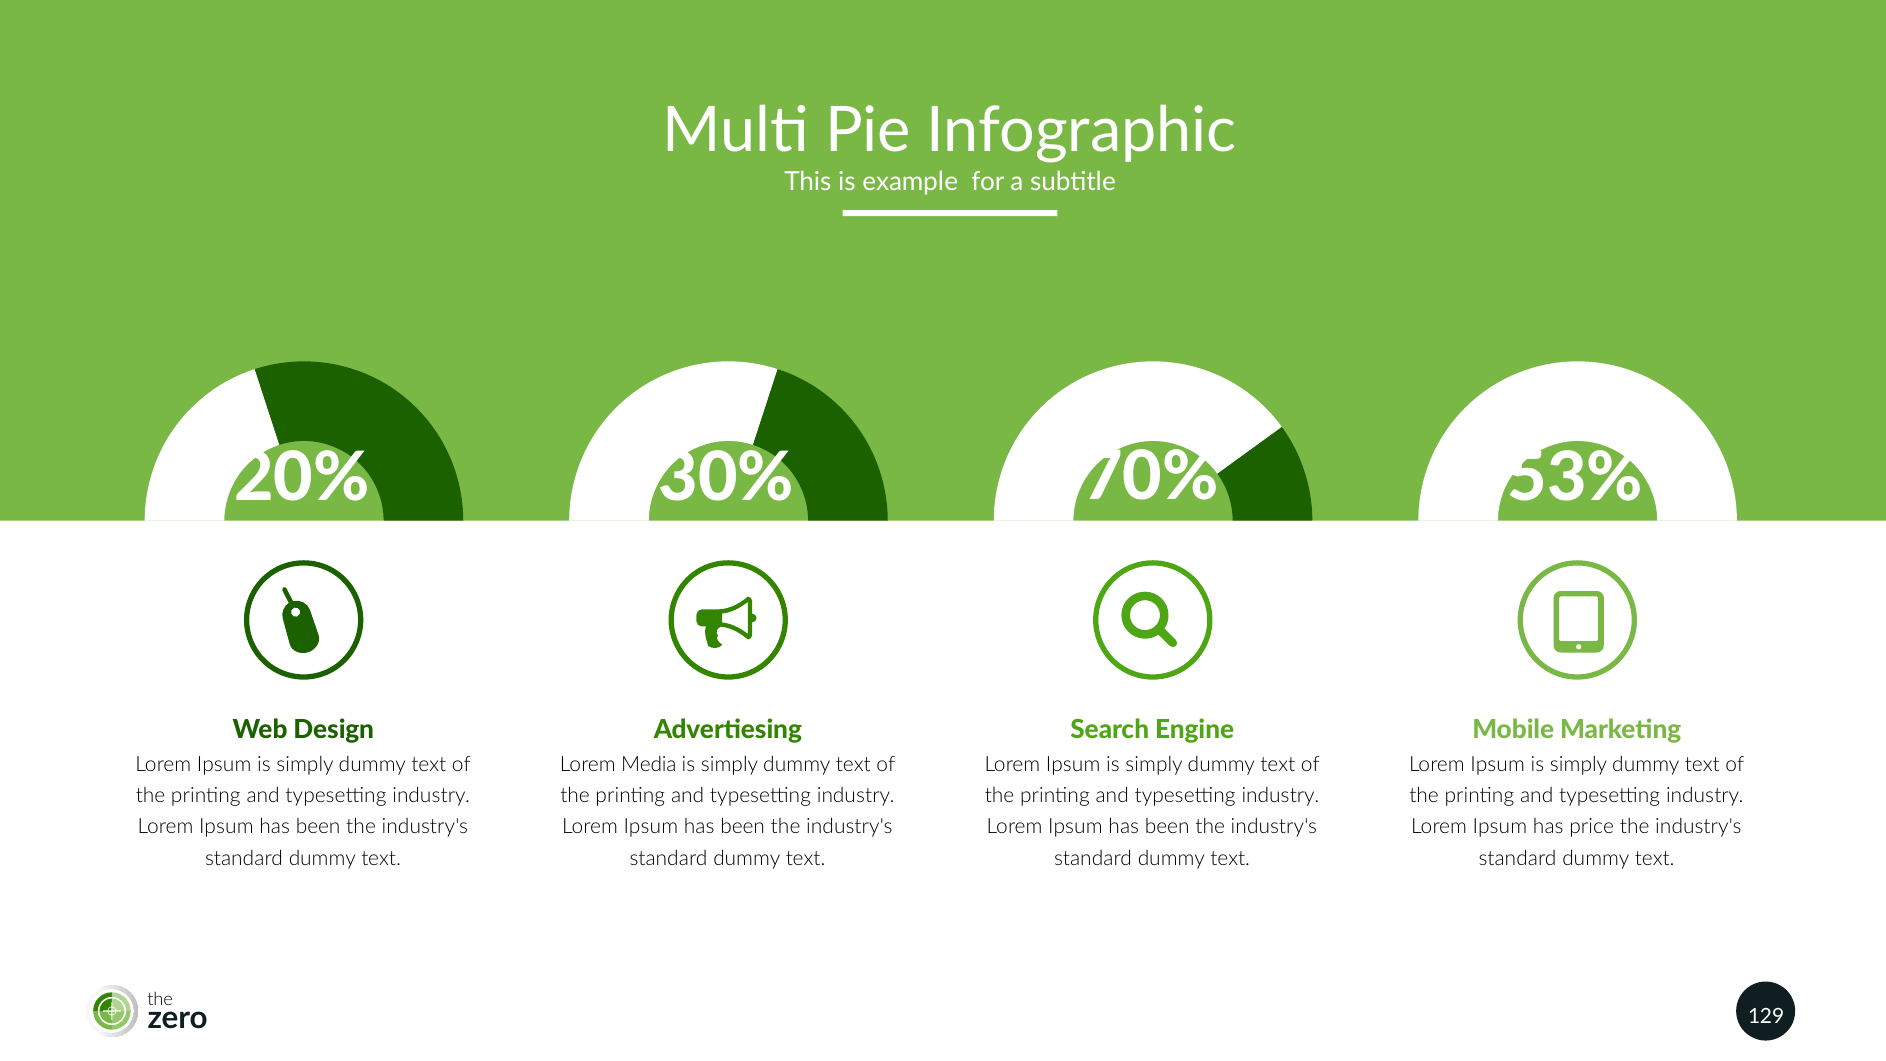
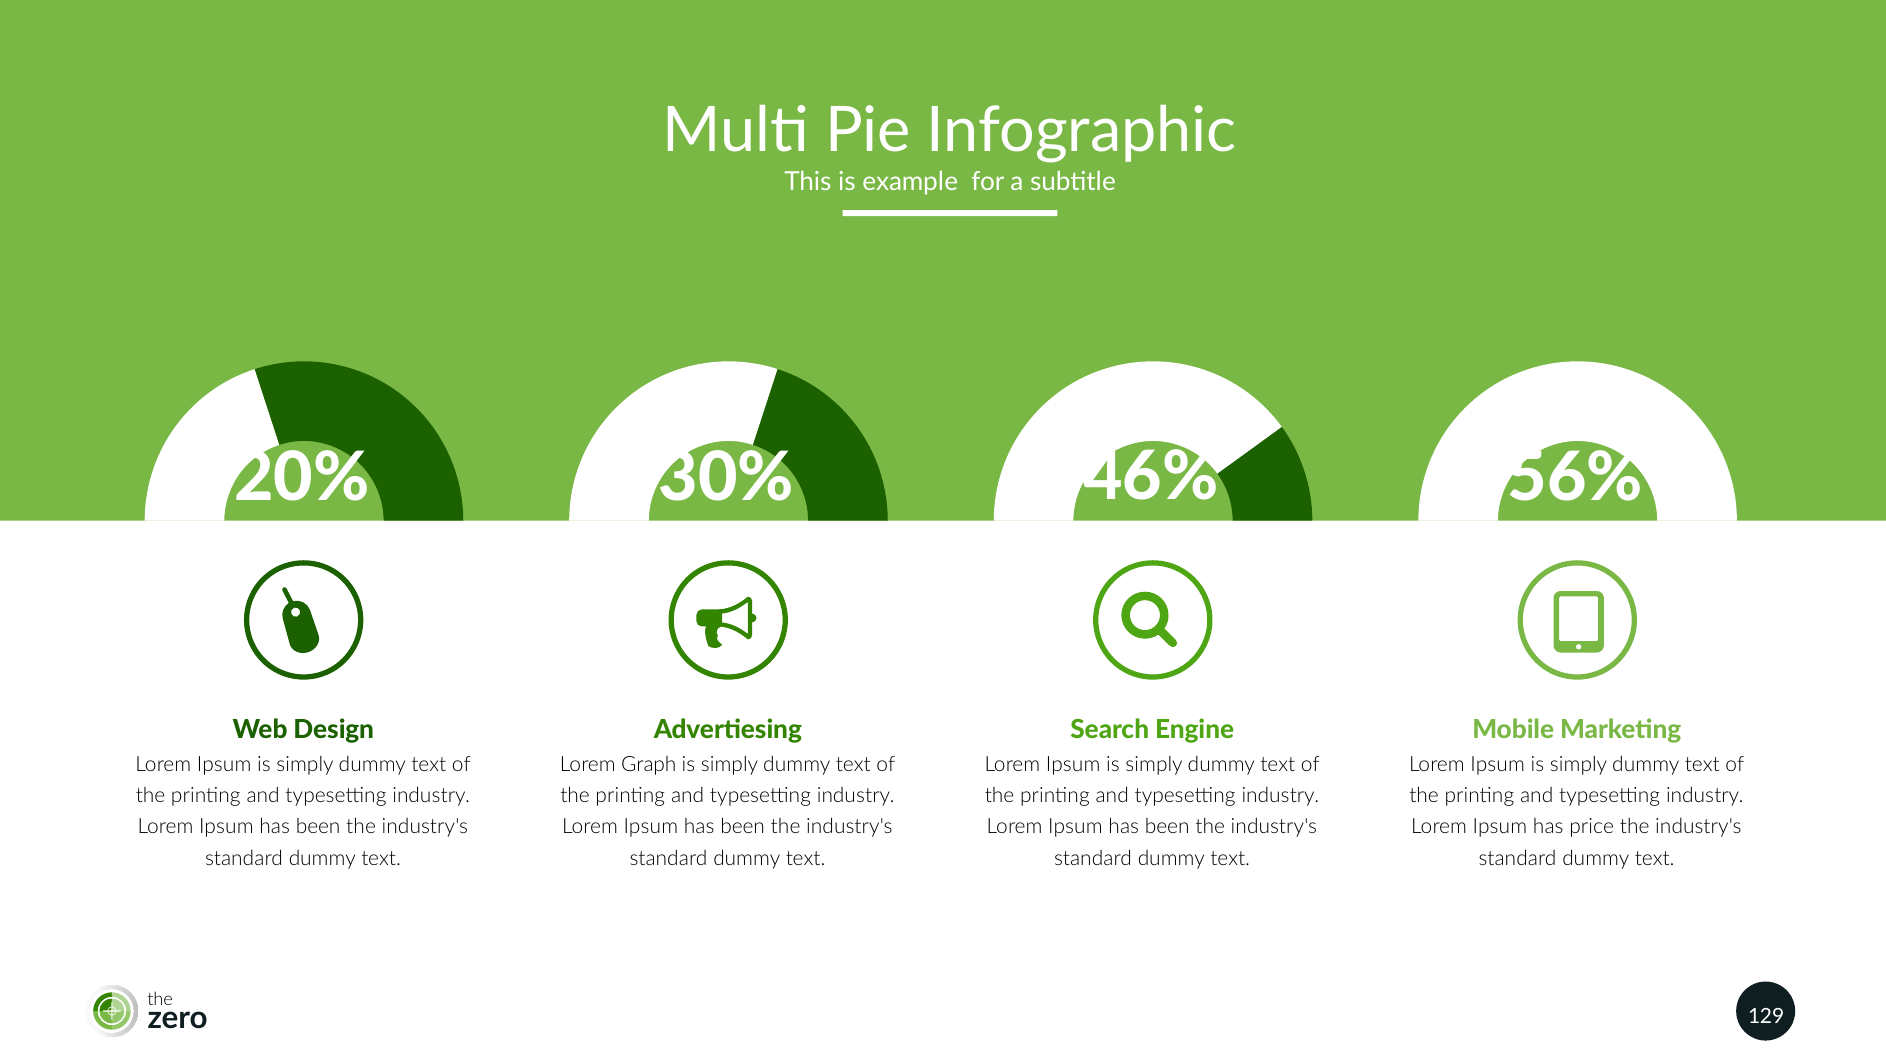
70%: 70% -> 46%
53%: 53% -> 56%
Media: Media -> Graph
